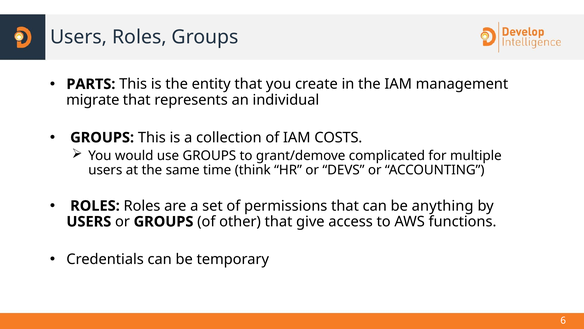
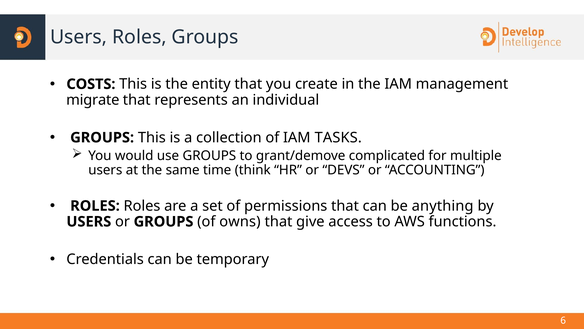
PARTS: PARTS -> COSTS
COSTS: COSTS -> TASKS
other: other -> owns
